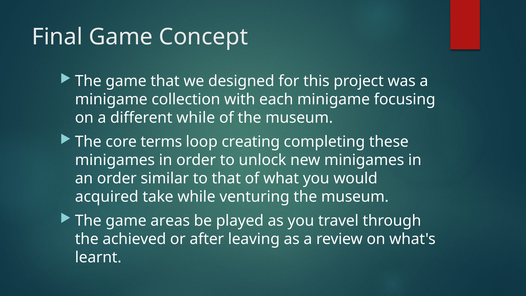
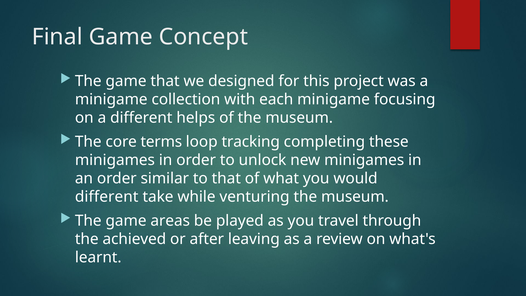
different while: while -> helps
creating: creating -> tracking
acquired at (107, 197): acquired -> different
